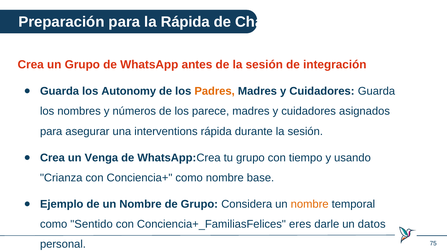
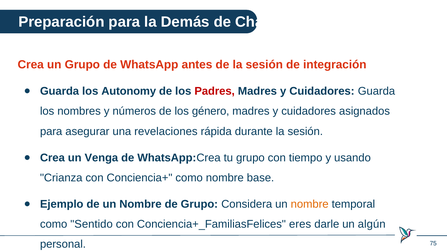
la Rápida: Rápida -> Demás
Padres colour: orange -> red
parece: parece -> género
interventions: interventions -> revelaciones
datos: datos -> algún
